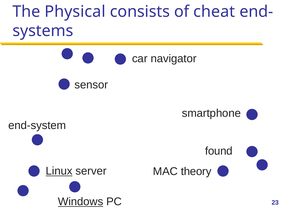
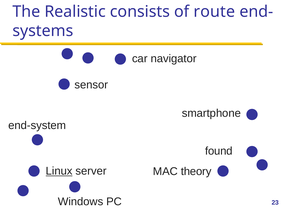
Physical: Physical -> Realistic
cheat: cheat -> route
Windows underline: present -> none
